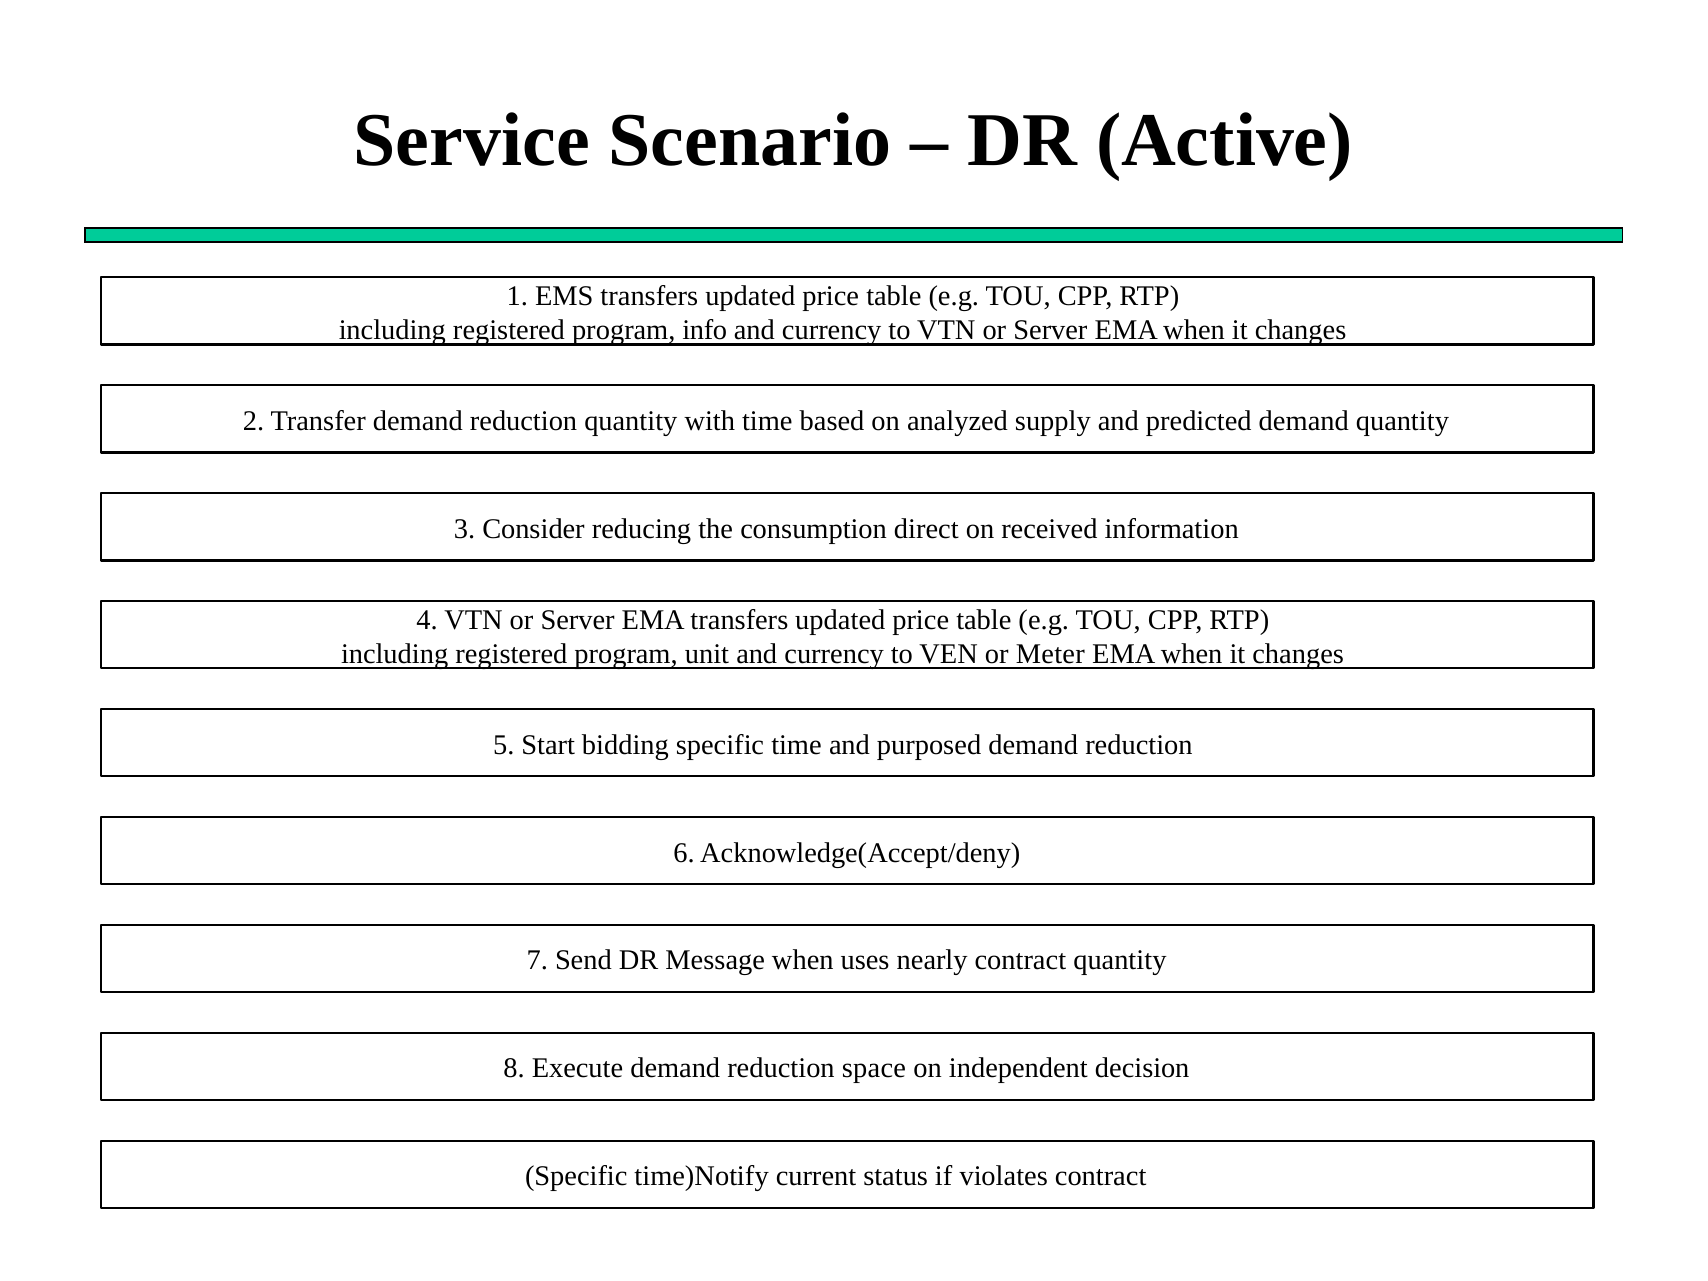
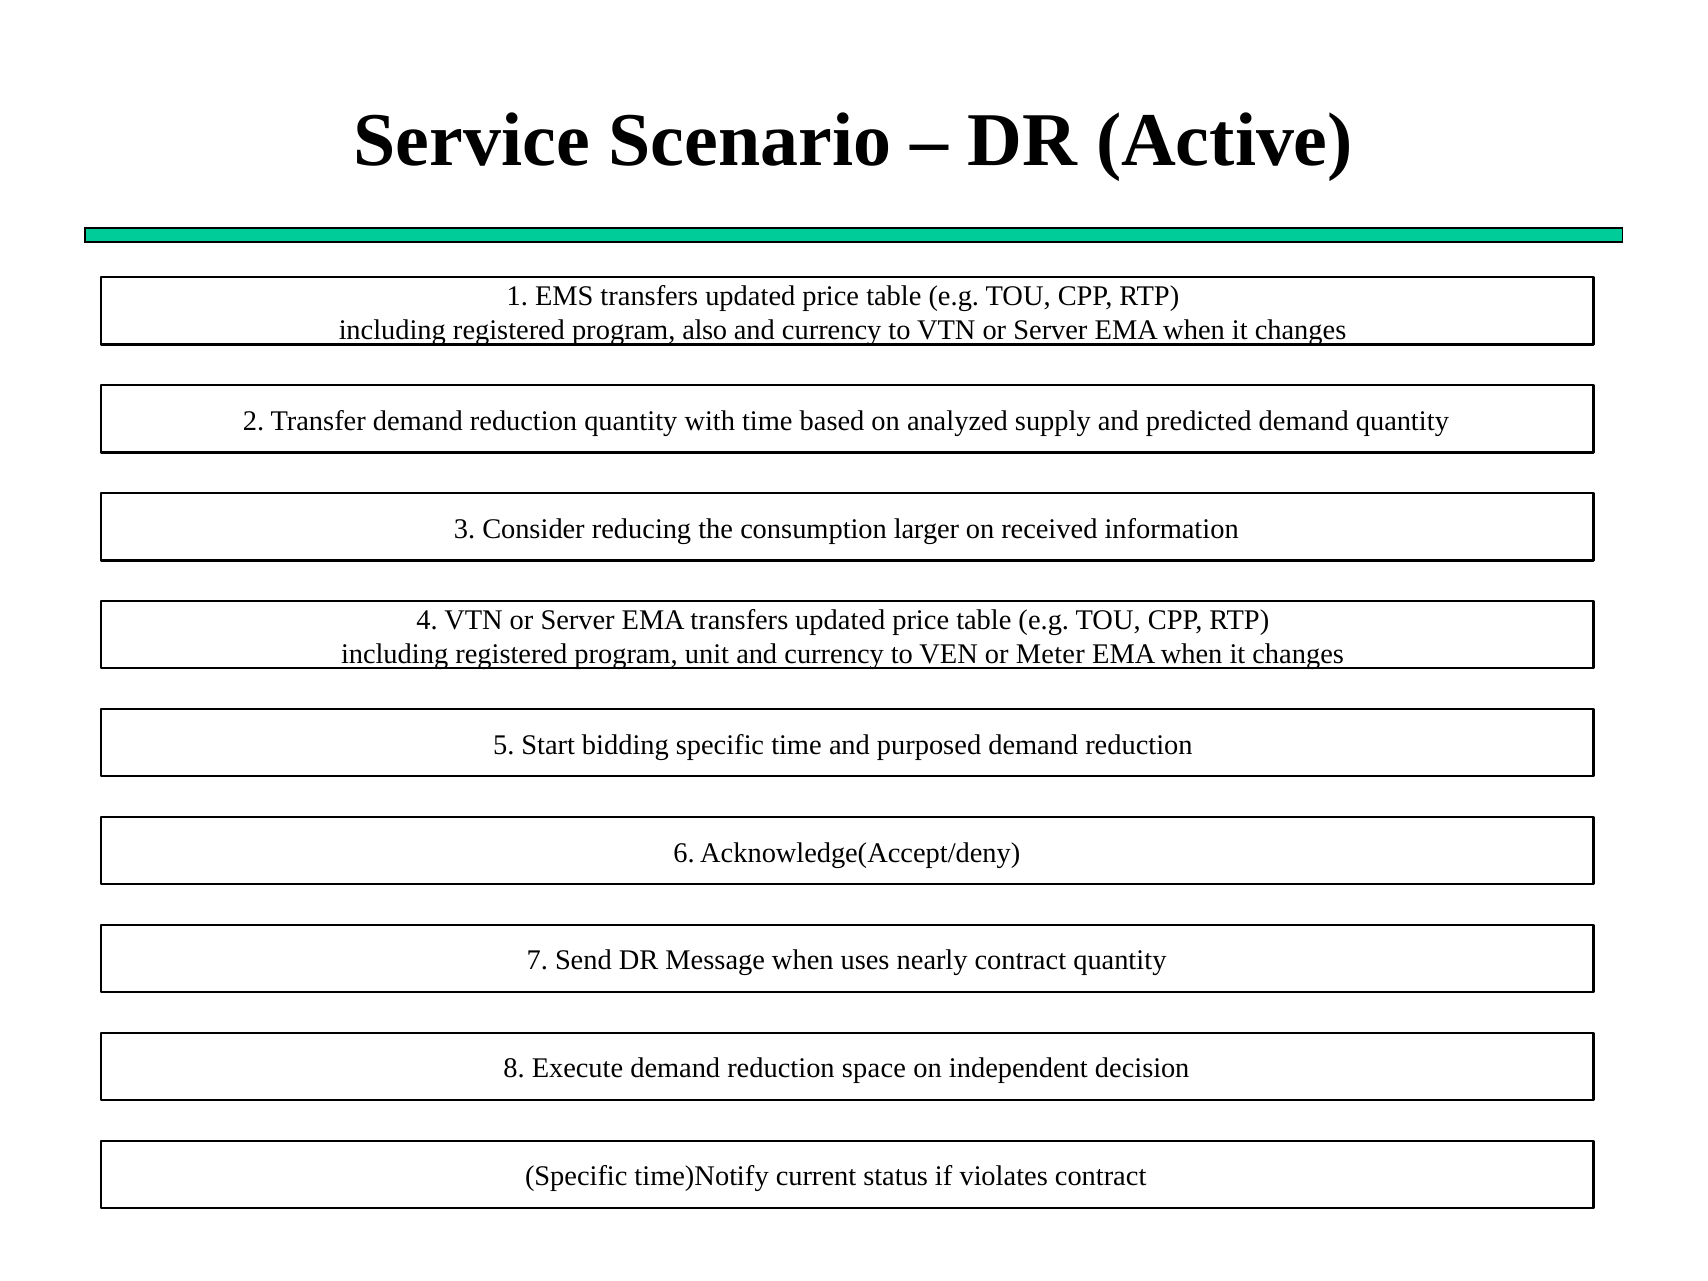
info: info -> also
direct: direct -> larger
